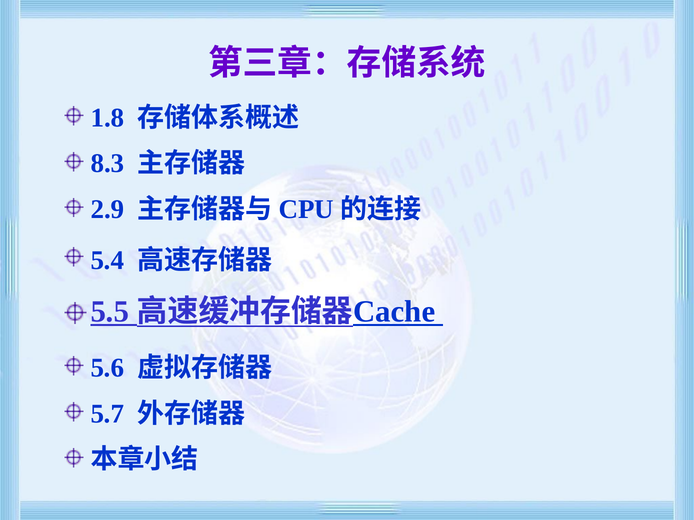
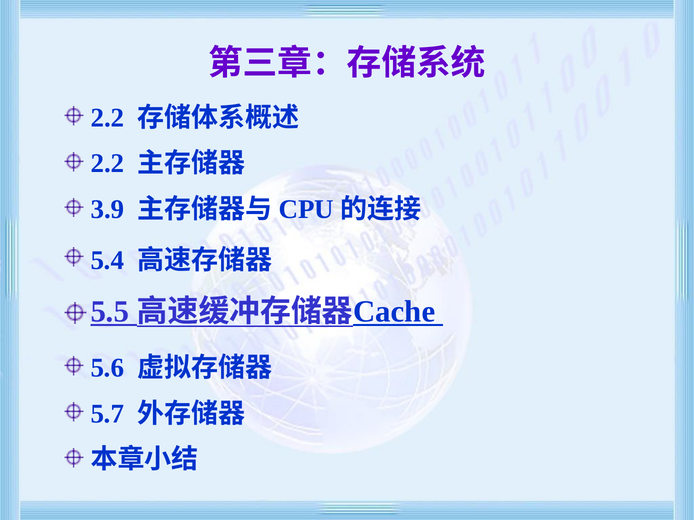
1.8 at (107, 118): 1.8 -> 2.2
8.3 at (107, 164): 8.3 -> 2.2
2.9: 2.9 -> 3.9
